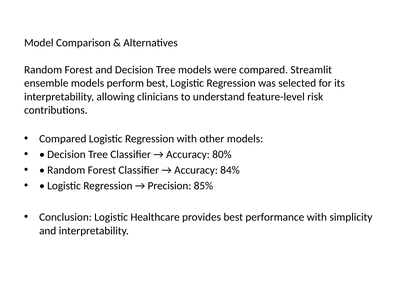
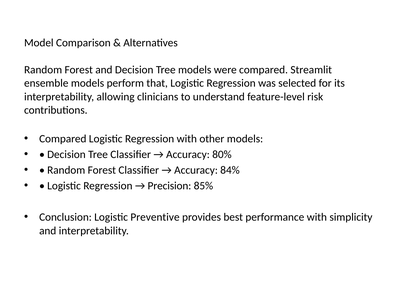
perform best: best -> that
Healthcare: Healthcare -> Preventive
